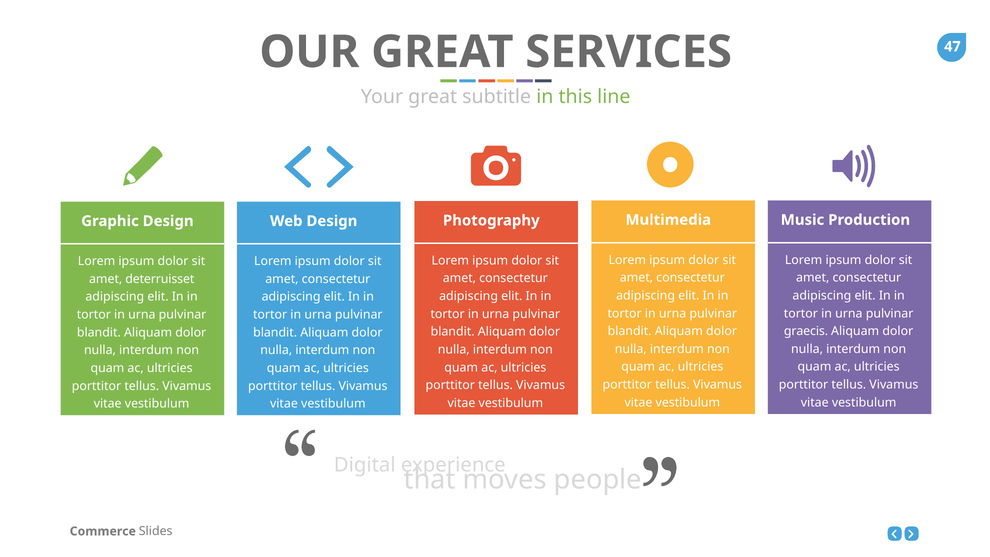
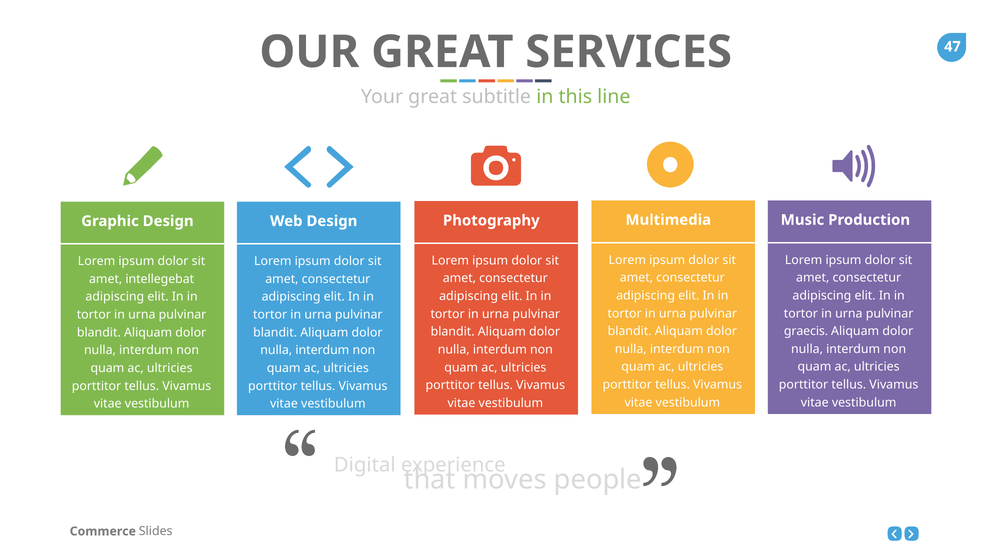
deterruisset: deterruisset -> intellegebat
